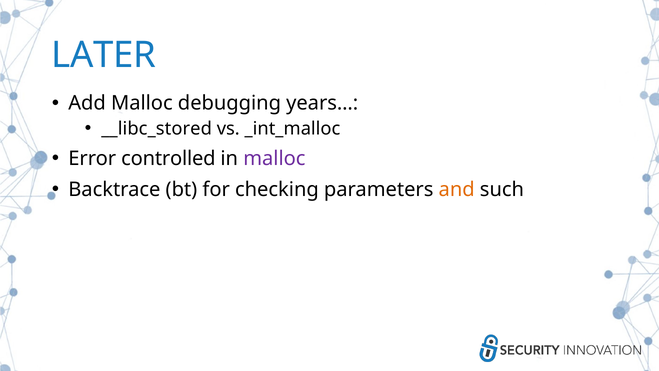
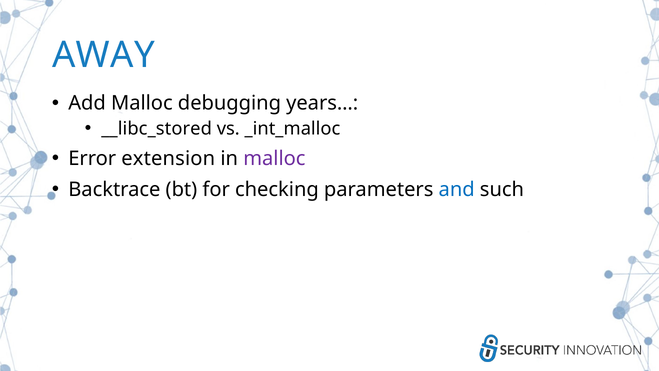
LATER: LATER -> AWAY
controlled: controlled -> extension
and colour: orange -> blue
